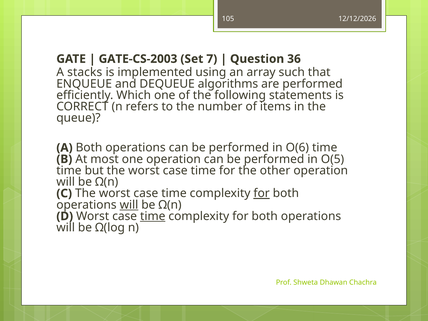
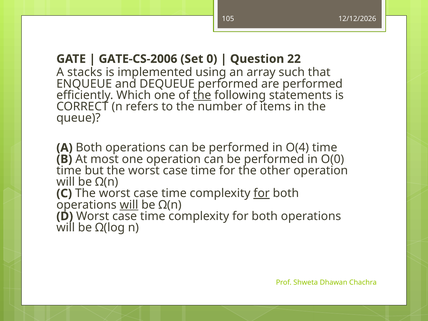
GATE-CS-2003: GATE-CS-2003 -> GATE-CS-2006
7: 7 -> 0
36: 36 -> 22
DEQUEUE algorithms: algorithms -> performed
the at (202, 95) underline: none -> present
O(6: O(6 -> O(4
O(5: O(5 -> O(0
time at (153, 216) underline: present -> none
